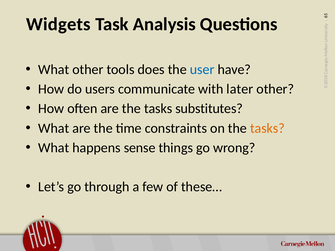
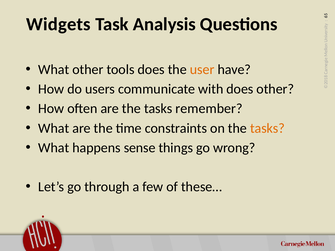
user colour: blue -> orange
with later: later -> does
substitutes: substitutes -> remember
